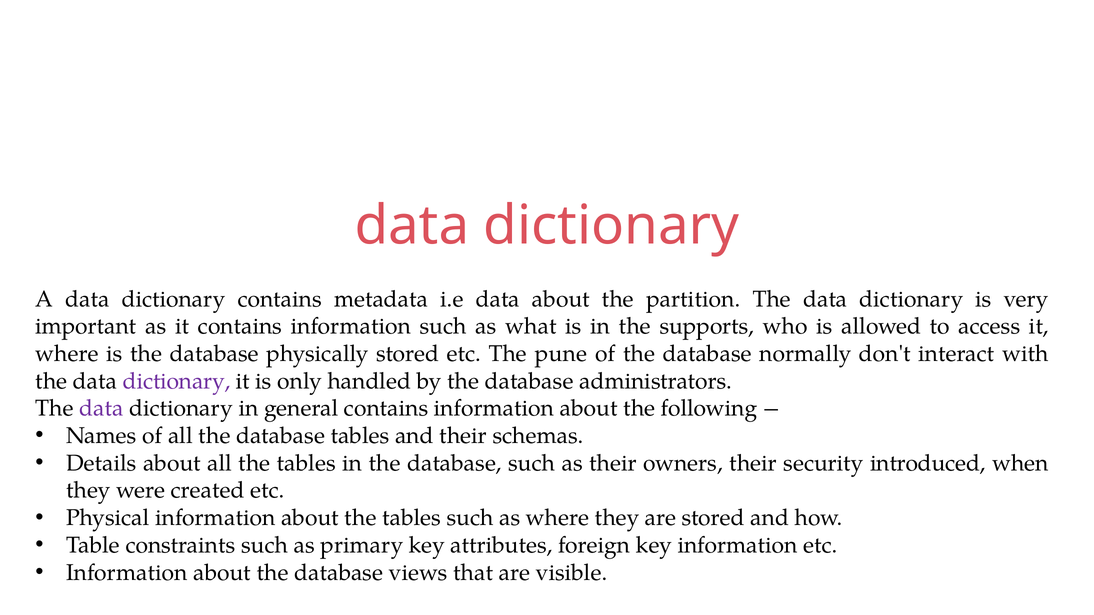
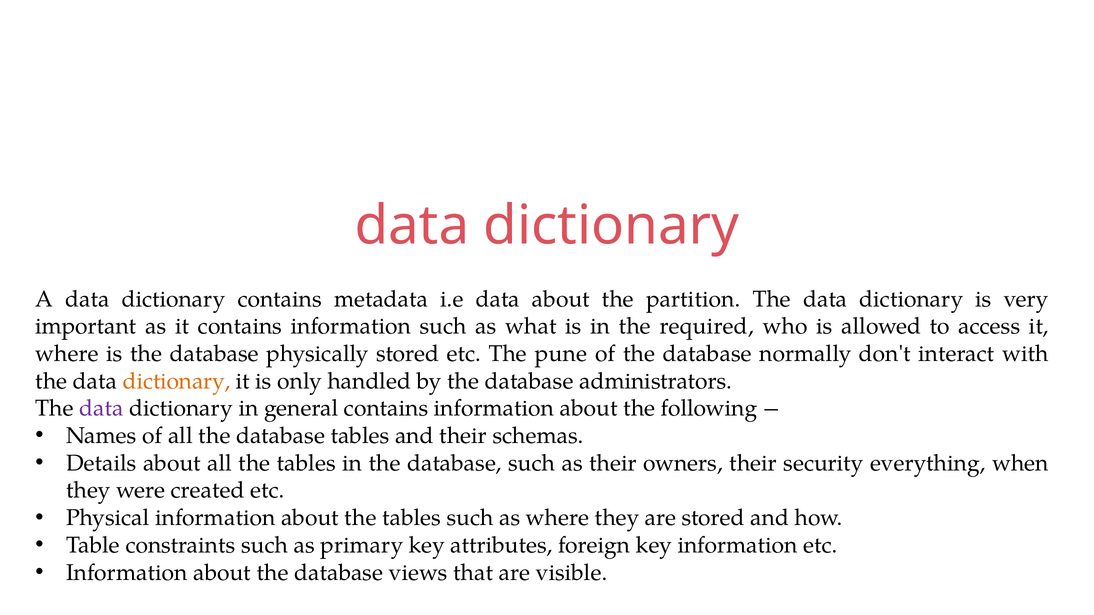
supports: supports -> required
dictionary at (177, 381) colour: purple -> orange
introduced: introduced -> everything
